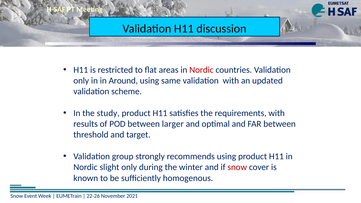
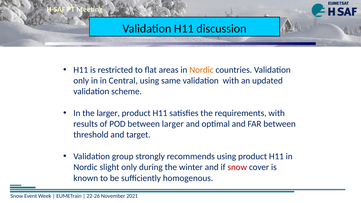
Nordic at (201, 70) colour: red -> orange
Around: Around -> Central
the study: study -> larger
